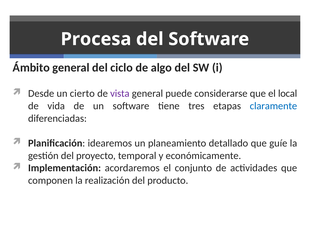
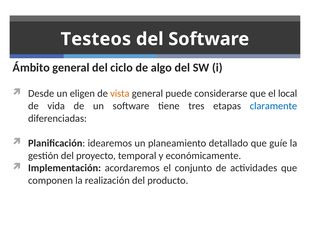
Procesa: Procesa -> Testeos
cierto: cierto -> eligen
vista colour: purple -> orange
